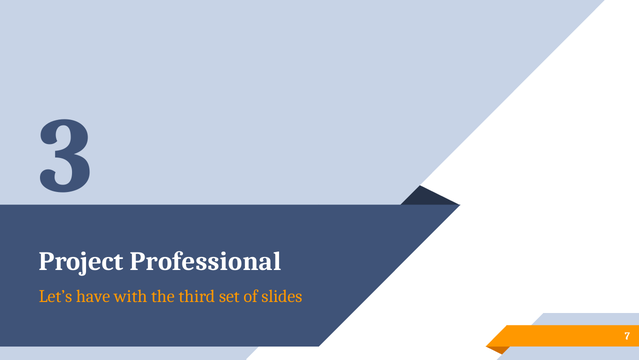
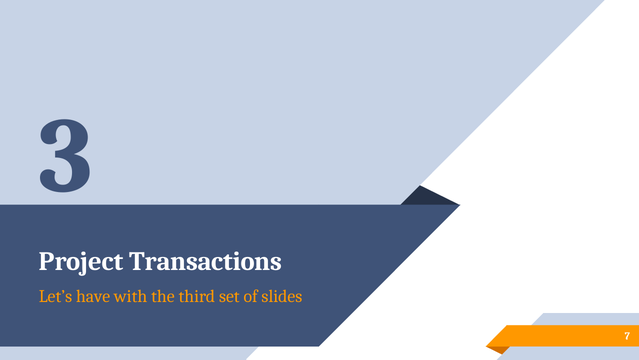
Professional: Professional -> Transactions
